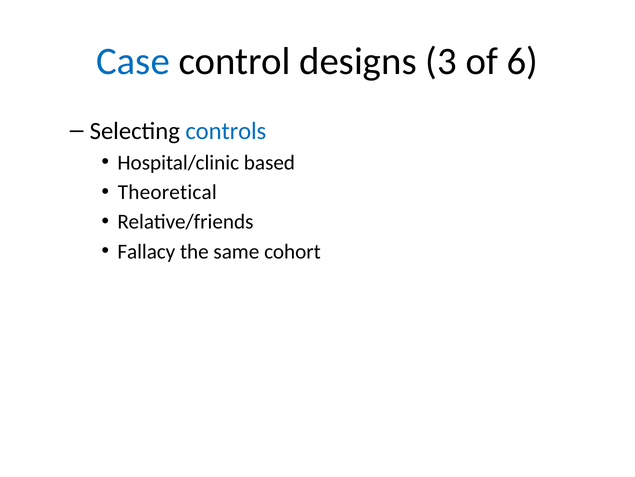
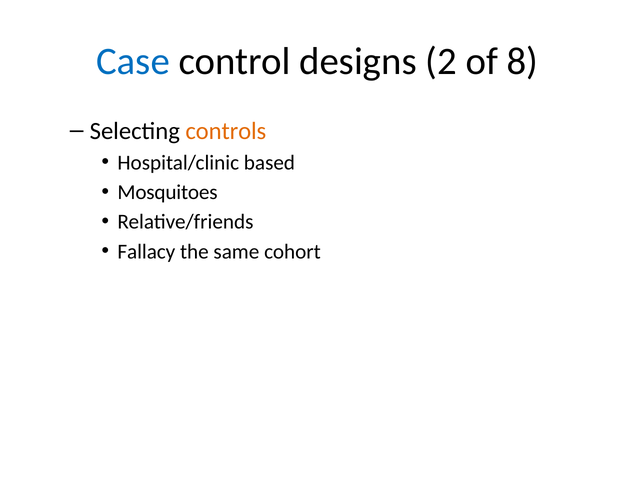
3: 3 -> 2
6: 6 -> 8
controls colour: blue -> orange
Theoretical: Theoretical -> Mosquitoes
